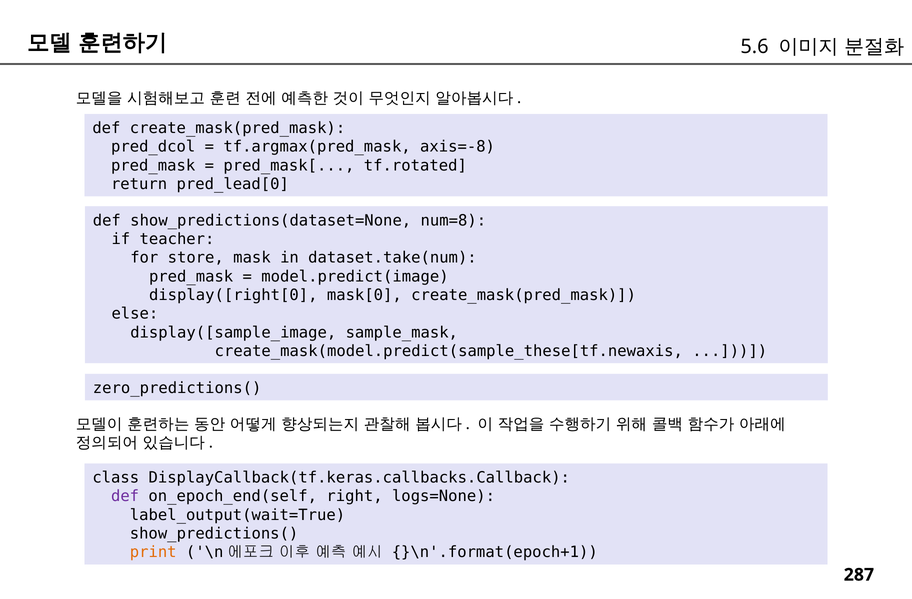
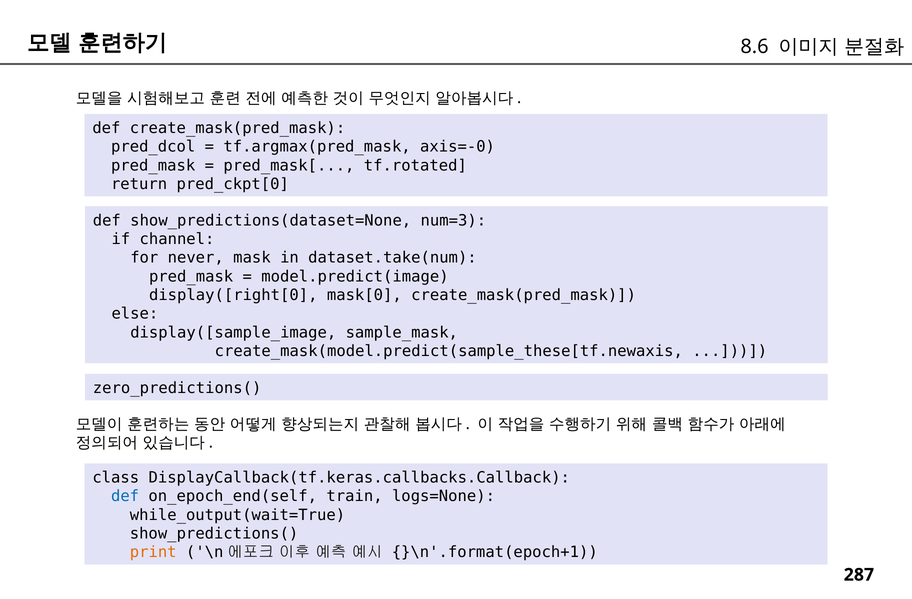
5.6: 5.6 -> 8.6
axis=-8: axis=-8 -> axis=-0
pred_lead[0: pred_lead[0 -> pred_ckpt[0
num=8: num=8 -> num=3
teacher: teacher -> channel
store: store -> never
def at (125, 496) colour: purple -> blue
right: right -> train
label_output(wait=True: label_output(wait=True -> while_output(wait=True
